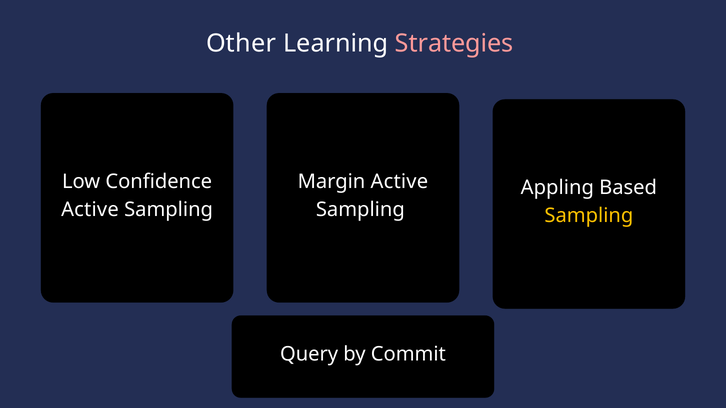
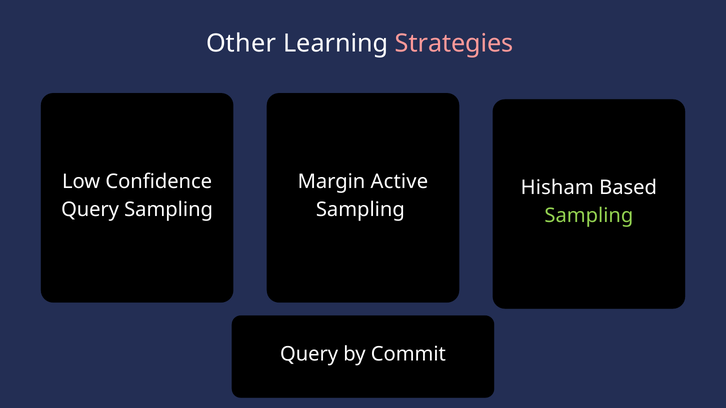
Appling: Appling -> Hisham
Active at (90, 210): Active -> Query
Sampling at (589, 216) colour: yellow -> light green
